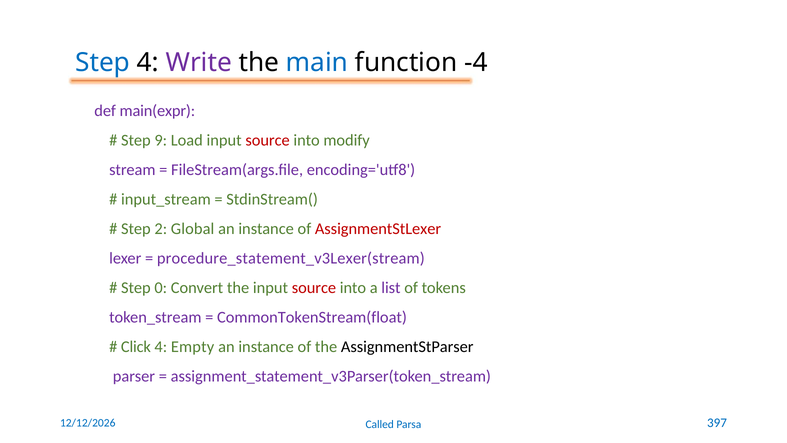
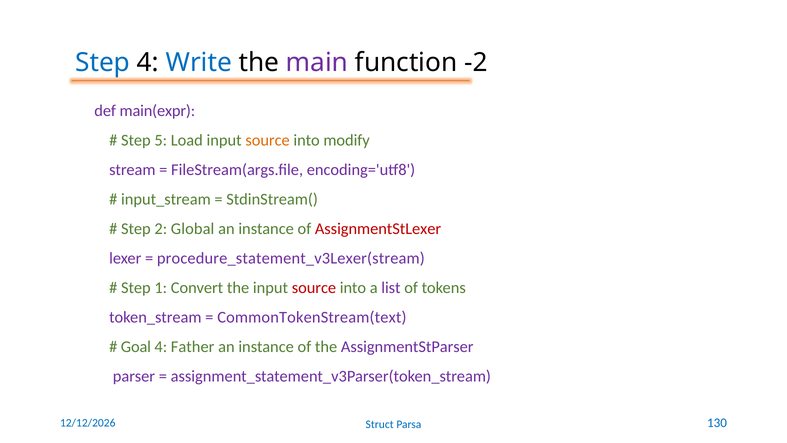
Write colour: purple -> blue
main colour: blue -> purple
-4: -4 -> -2
9: 9 -> 5
source at (268, 140) colour: red -> orange
0: 0 -> 1
CommonTokenStream(float: CommonTokenStream(float -> CommonTokenStream(text
Click: Click -> Goal
Empty: Empty -> Father
AssignmentStParser colour: black -> purple
Called: Called -> Struct
397: 397 -> 130
